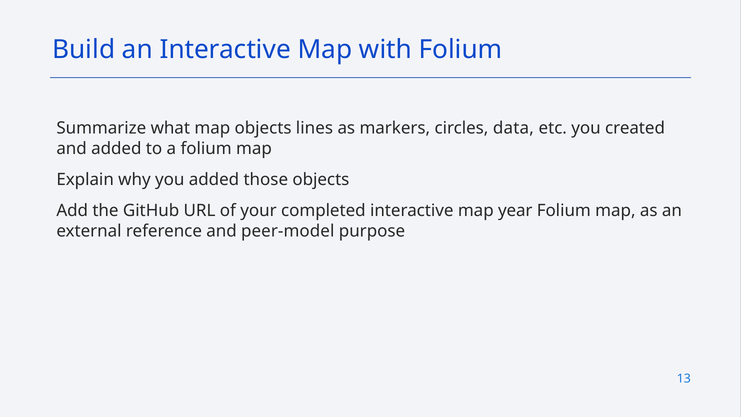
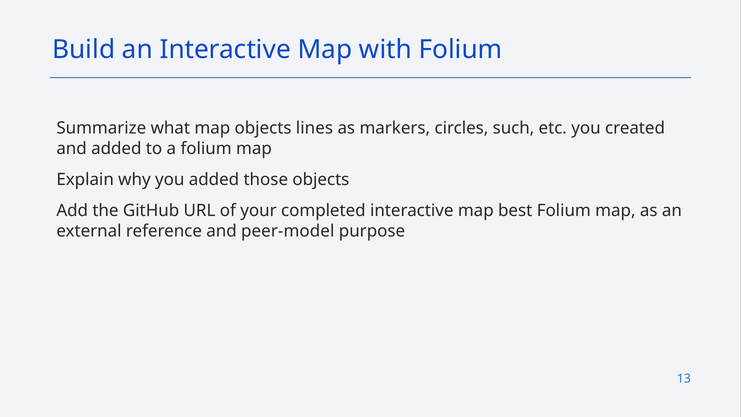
data: data -> such
year: year -> best
